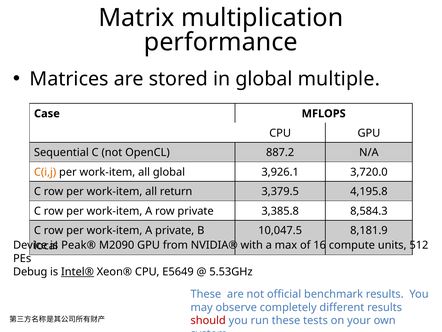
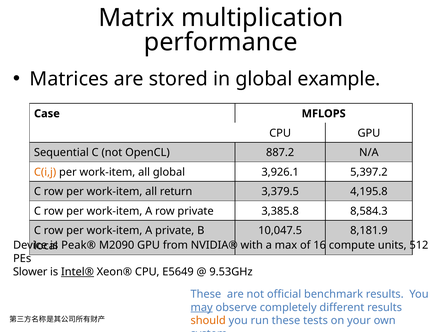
multiple: multiple -> example
3,720.0: 3,720.0 -> 5,397.2
Debug: Debug -> Slower
5.53GHz: 5.53GHz -> 9.53GHz
may underline: none -> present
should colour: red -> orange
